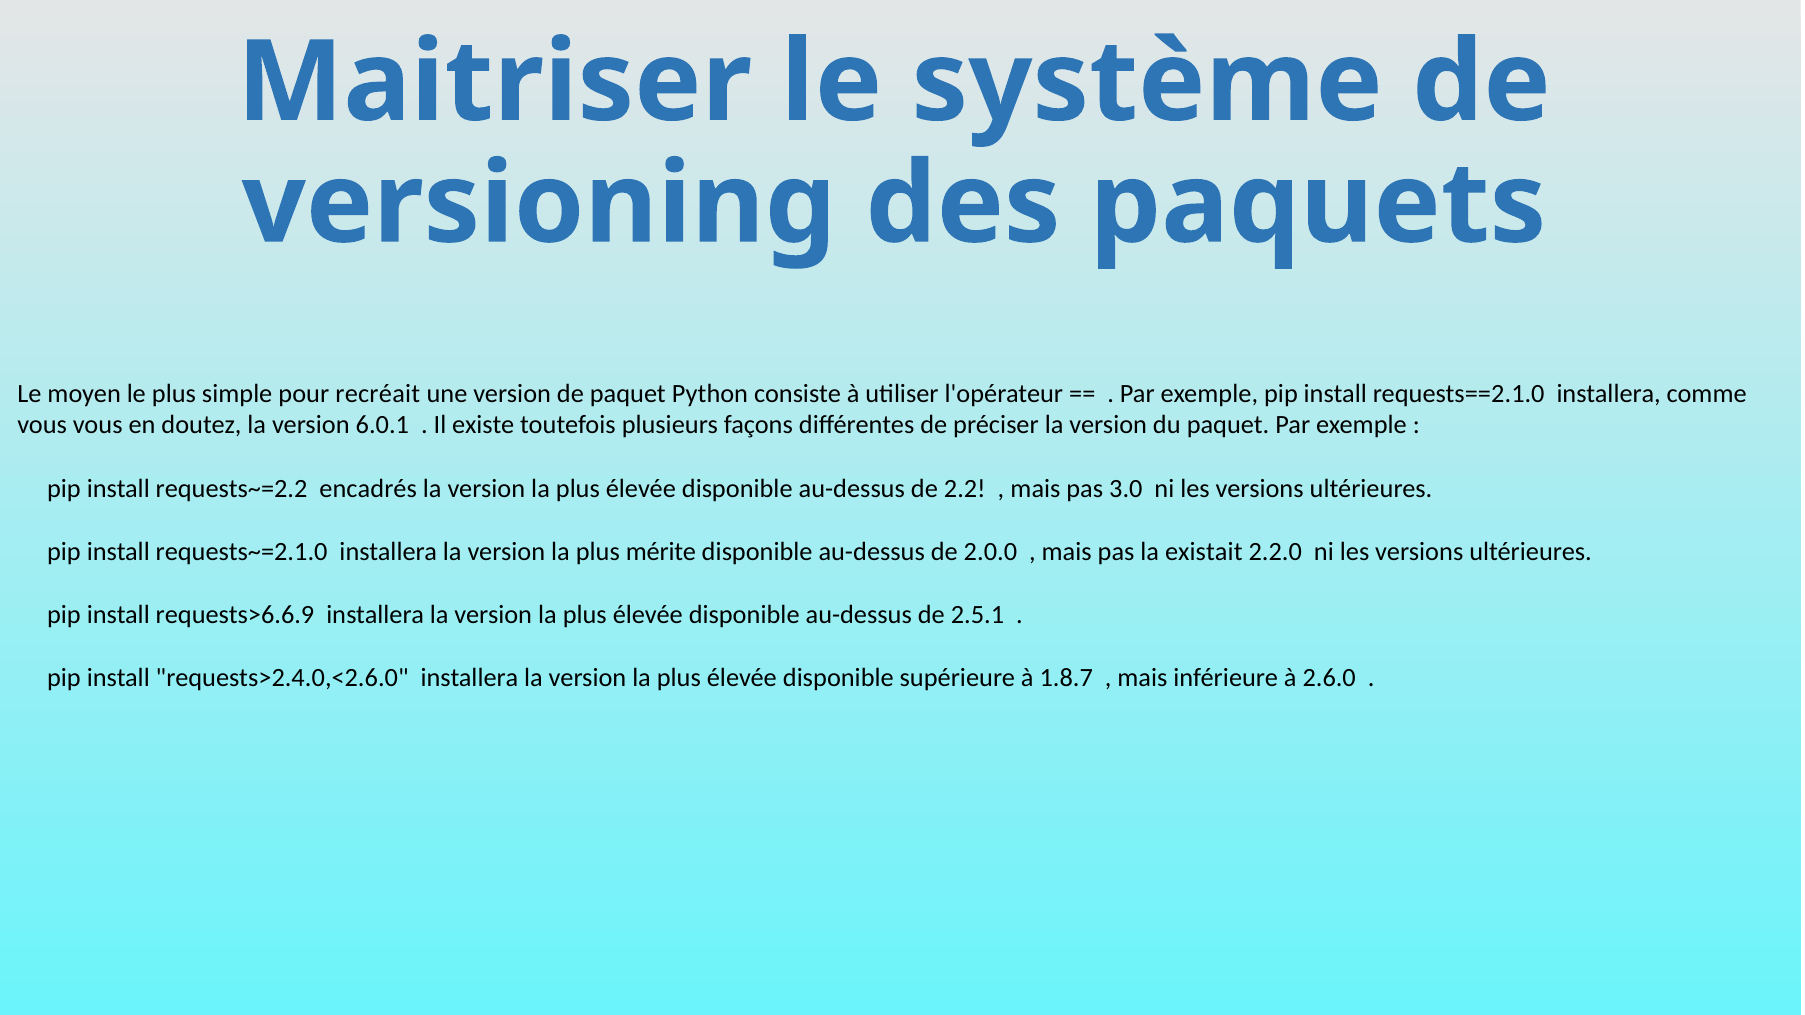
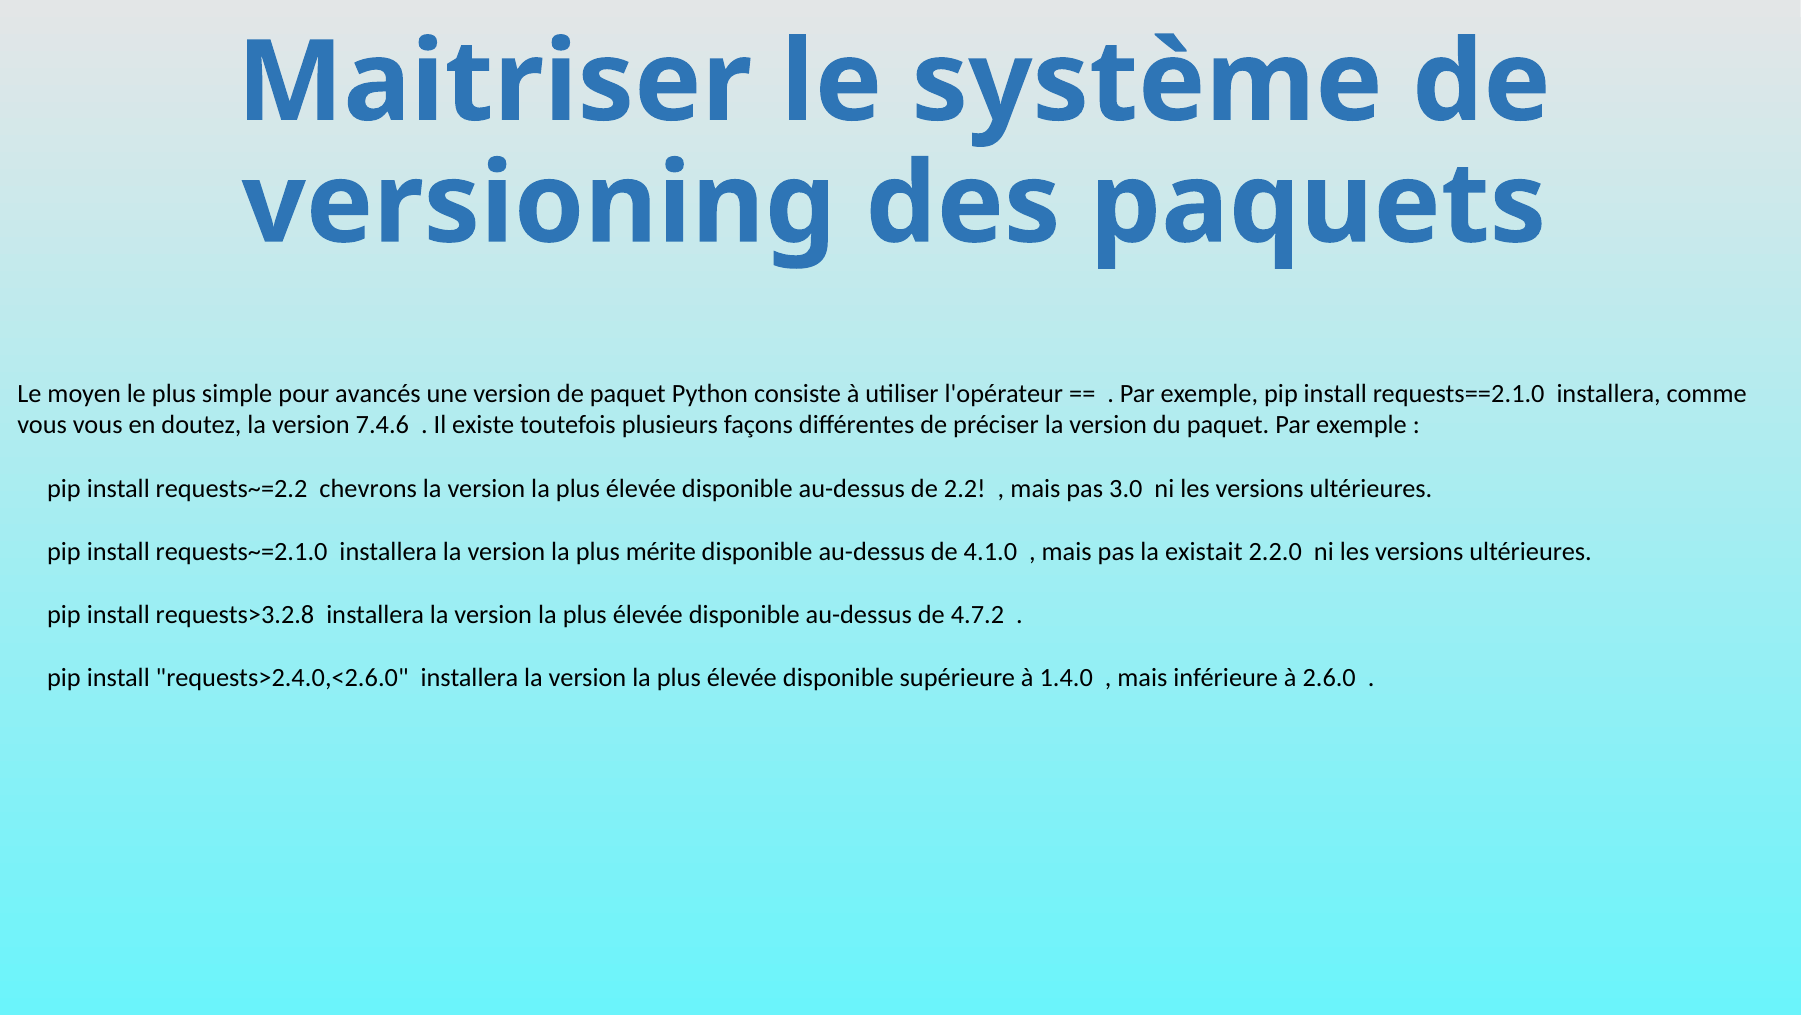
recréait: recréait -> avancés
6.0.1: 6.0.1 -> 7.4.6
encadrés: encadrés -> chevrons
2.0.0: 2.0.0 -> 4.1.0
requests>6.6.9: requests>6.6.9 -> requests>3.2.8
2.5.1: 2.5.1 -> 4.7.2
1.8.7: 1.8.7 -> 1.4.0
